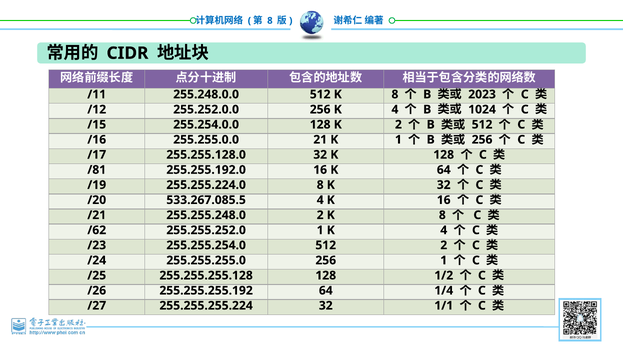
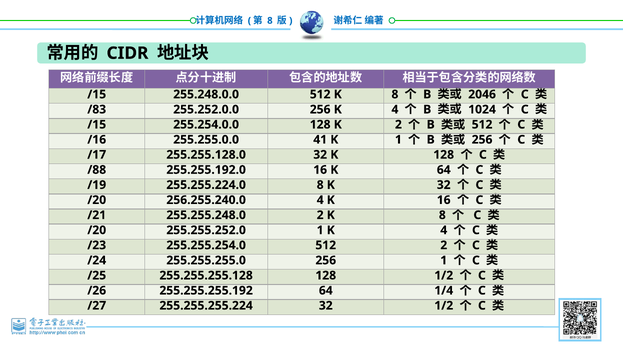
/11 at (97, 94): /11 -> /15
2023: 2023 -> 2046
/12: /12 -> /83
21: 21 -> 41
/81: /81 -> /88
533.267.085.5: 533.267.085.5 -> 256.255.240.0
/62 at (97, 230): /62 -> /20
32 1/1: 1/1 -> 1/2
